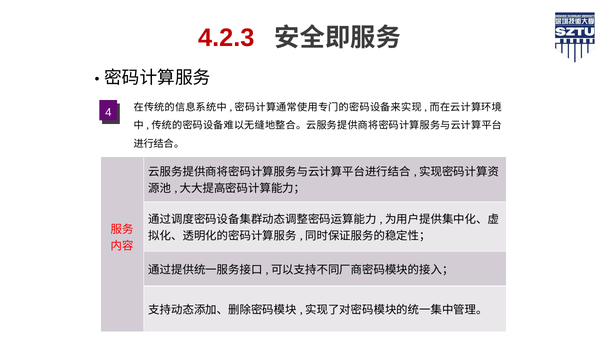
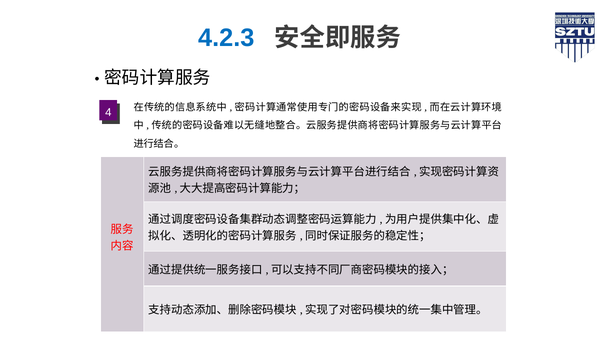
4.2.3 colour: red -> blue
